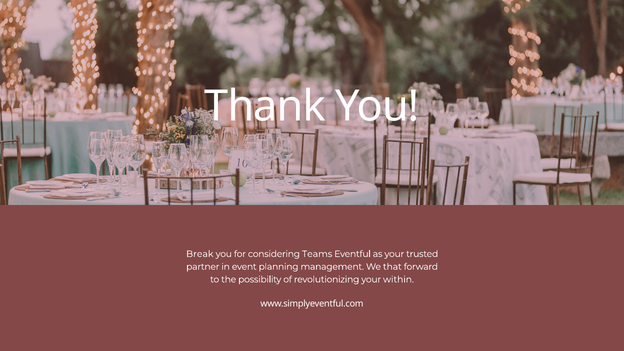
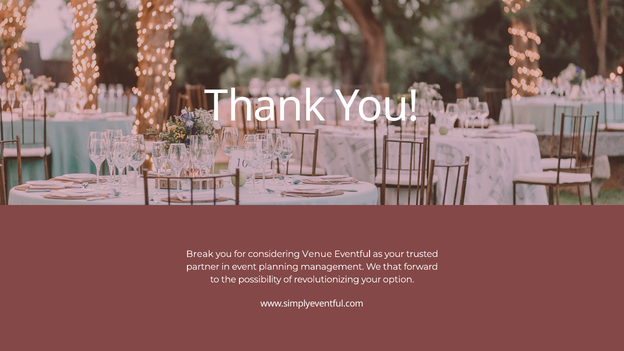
Teams: Teams -> Venue
within: within -> option
